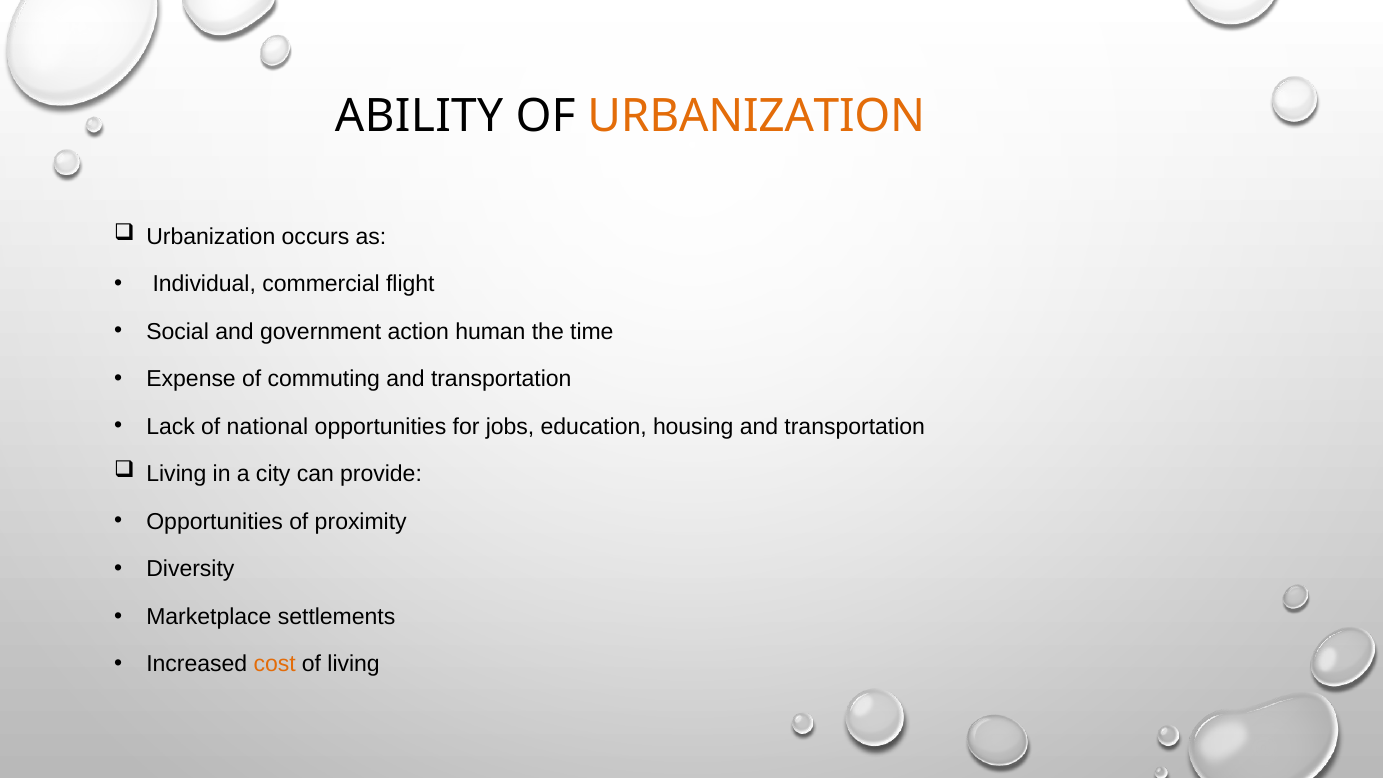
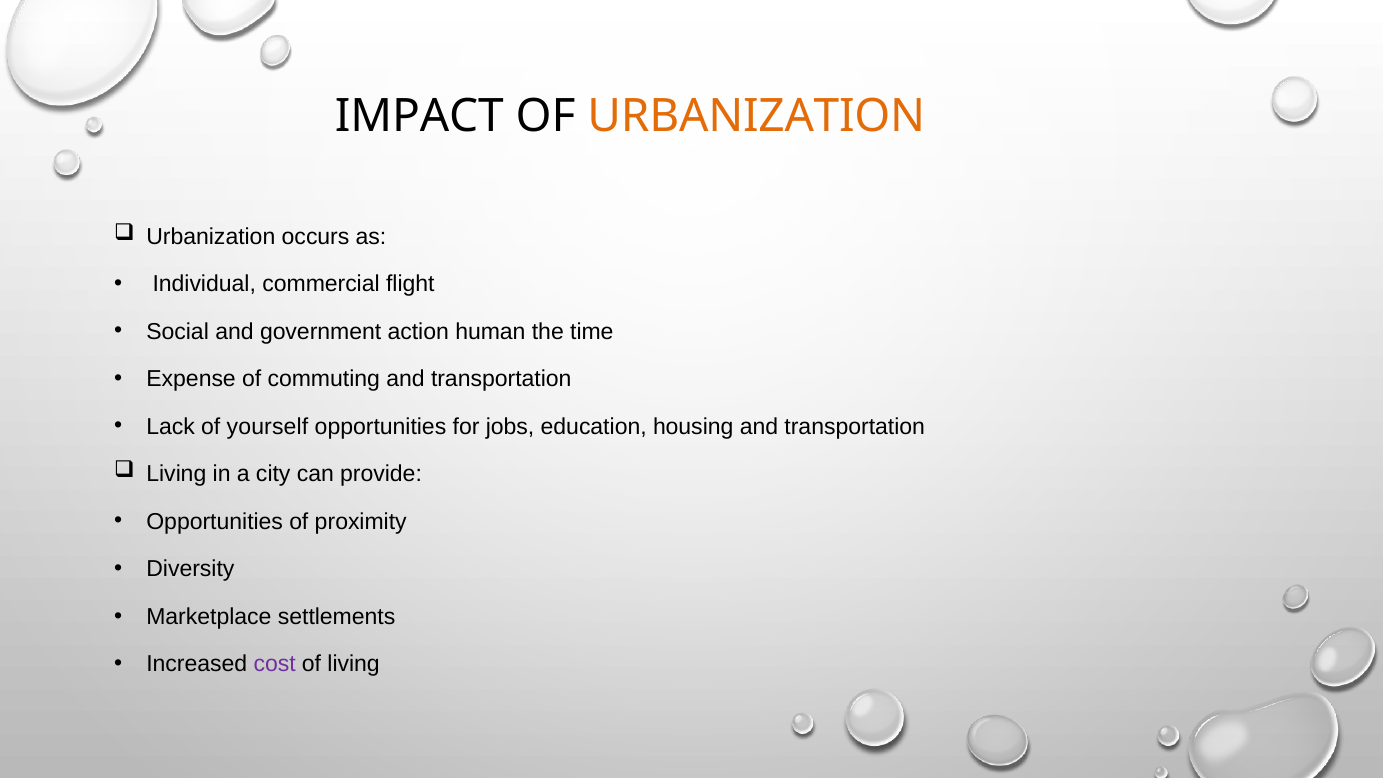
ABILITY: ABILITY -> IMPACT
national: national -> yourself
cost colour: orange -> purple
